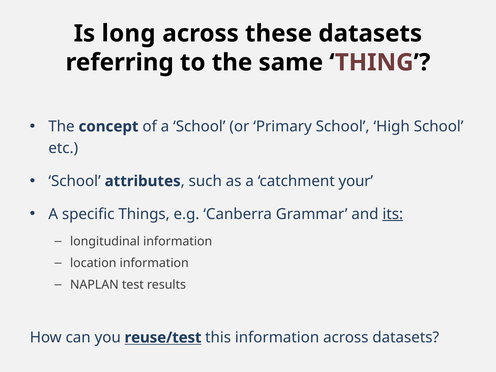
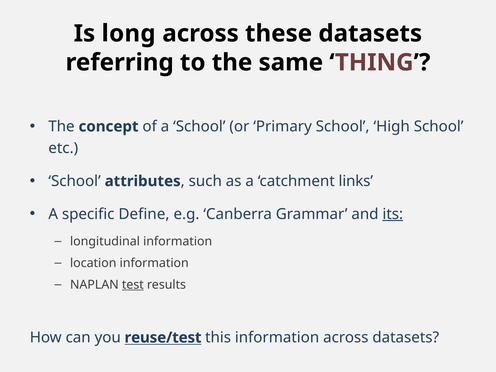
your: your -> links
Things: Things -> Define
test underline: none -> present
